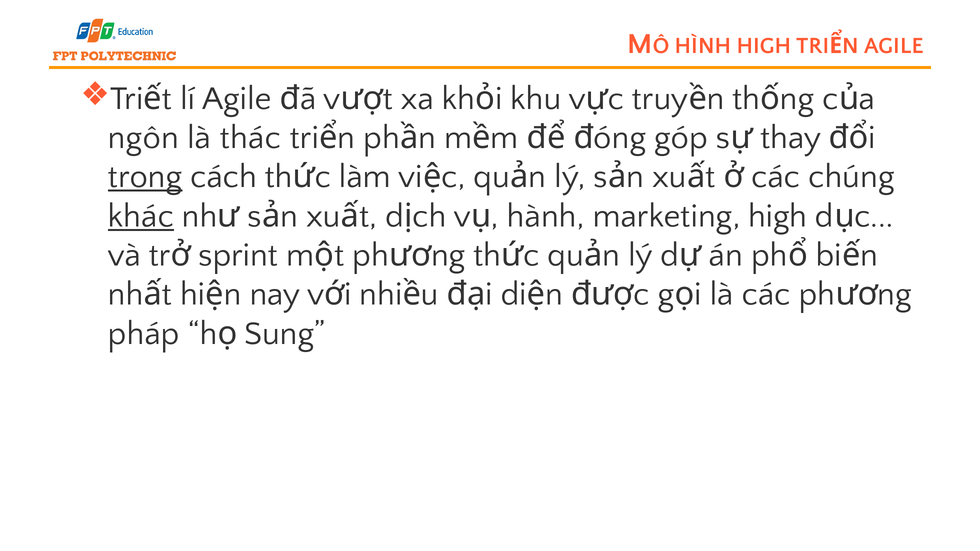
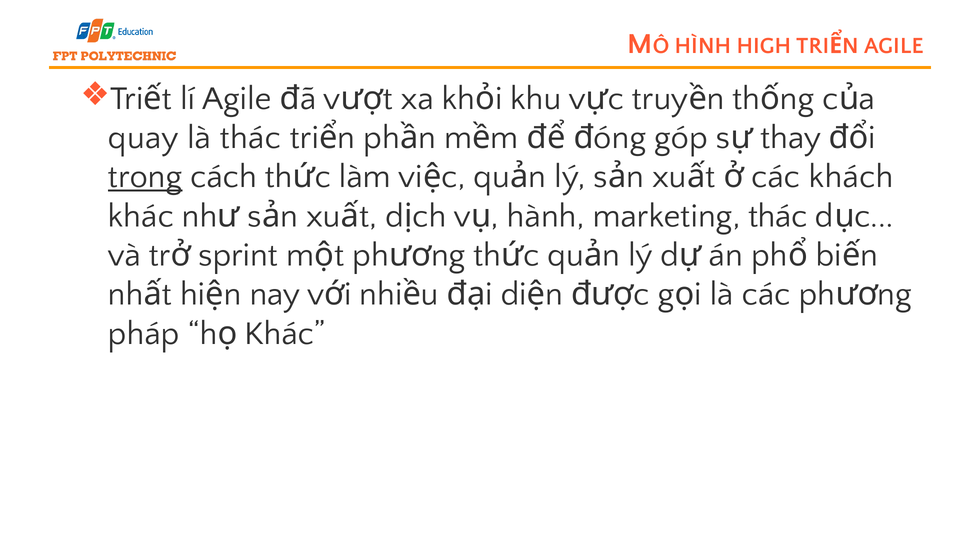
ngôn: ngôn -> quay
chúng: chúng -> khách
khác at (141, 216) underline: present -> none
marketing high: high -> thác
Sung at (285, 334): Sung -> Khác
